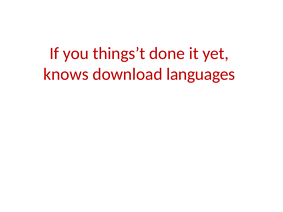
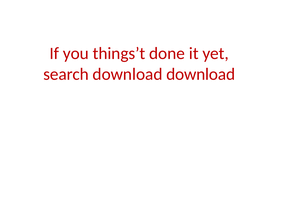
knows: knows -> search
download languages: languages -> download
